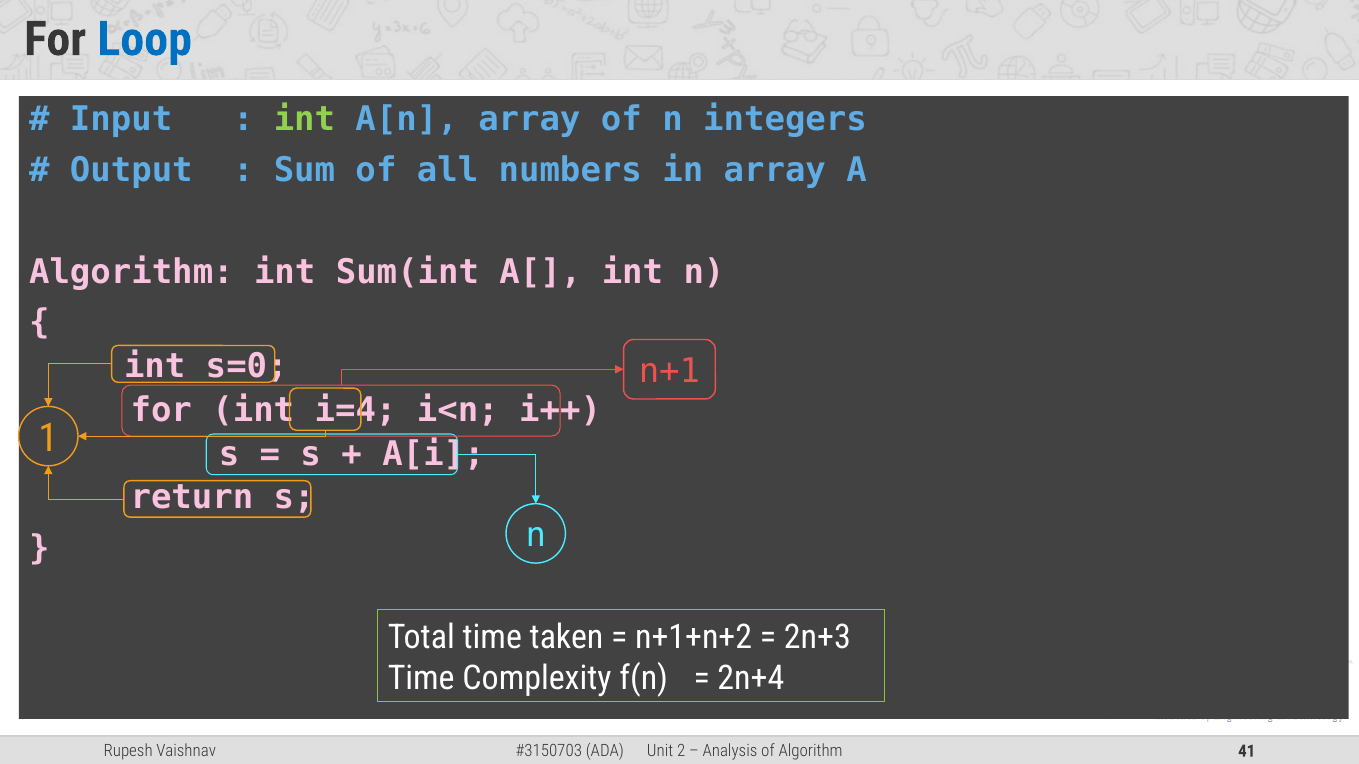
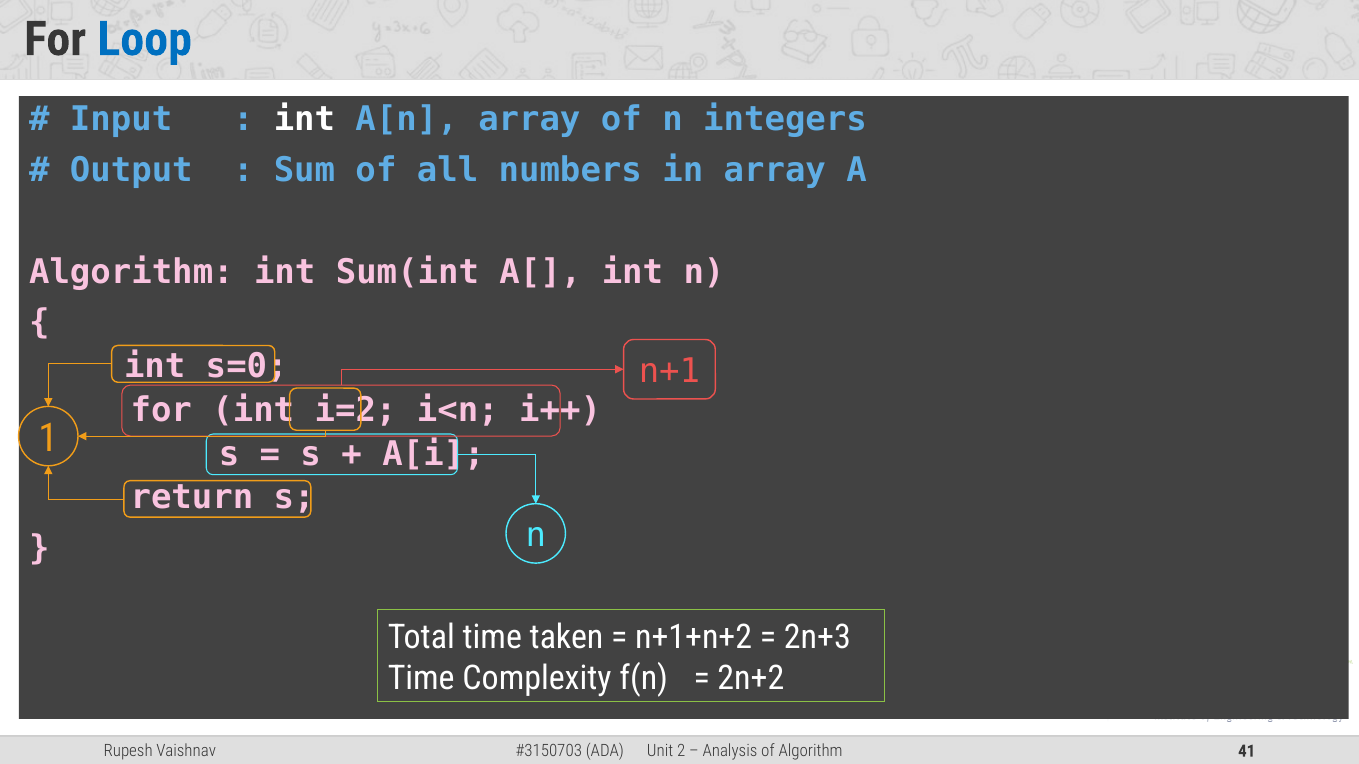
int at (304, 119) colour: light green -> white
i=4: i=4 -> i=2
2n+4: 2n+4 -> 2n+2
